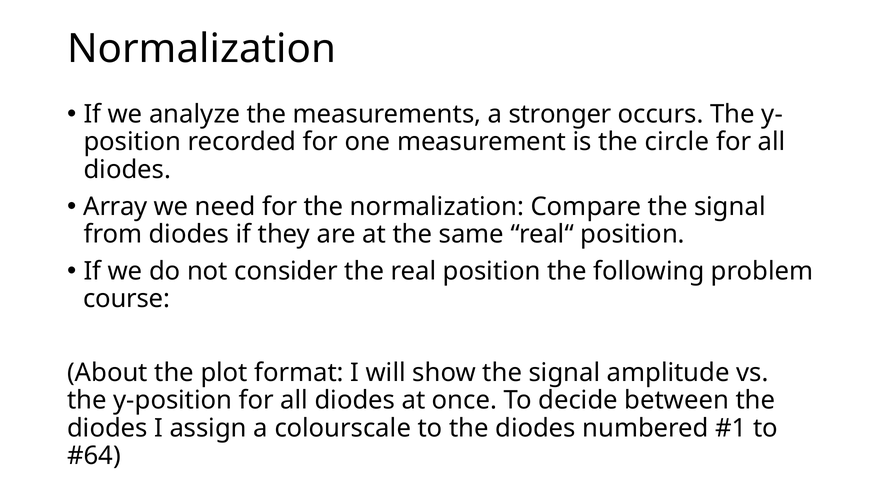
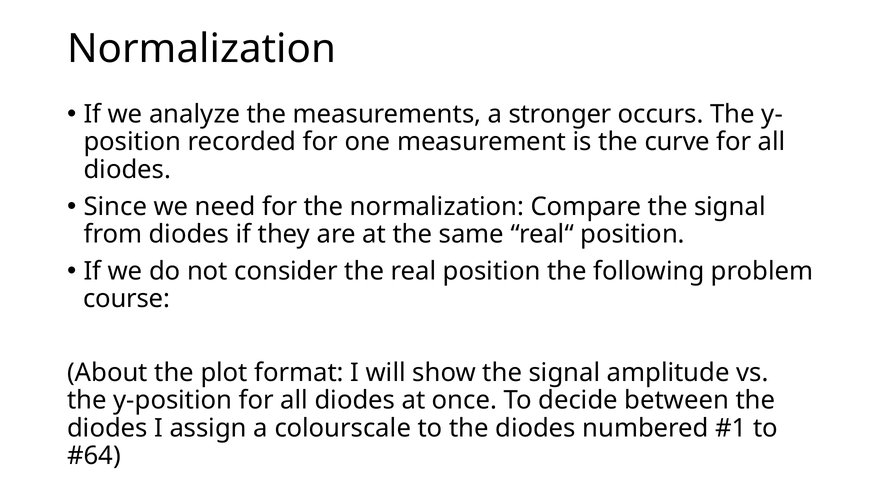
circle: circle -> curve
Array: Array -> Since
